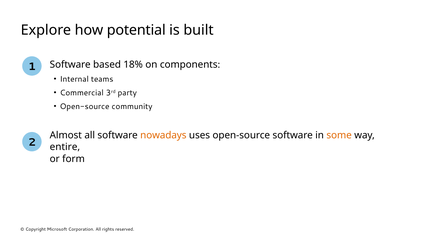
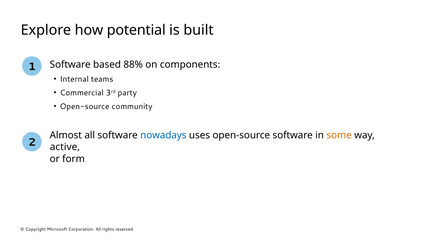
18%: 18% -> 88%
nowadays colour: orange -> blue
entire: entire -> active
